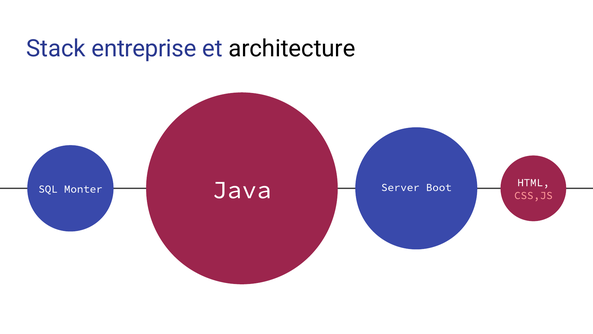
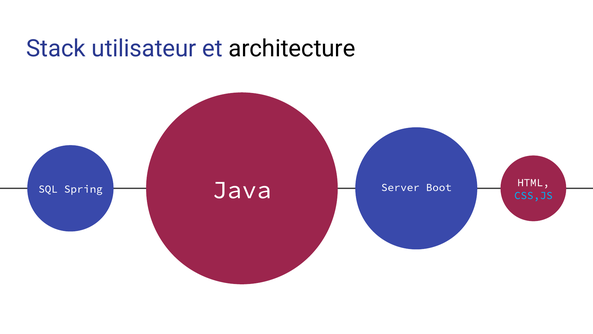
entreprise: entreprise -> utilisateur
Monter: Monter -> Spring
CSS,JS colour: pink -> light blue
